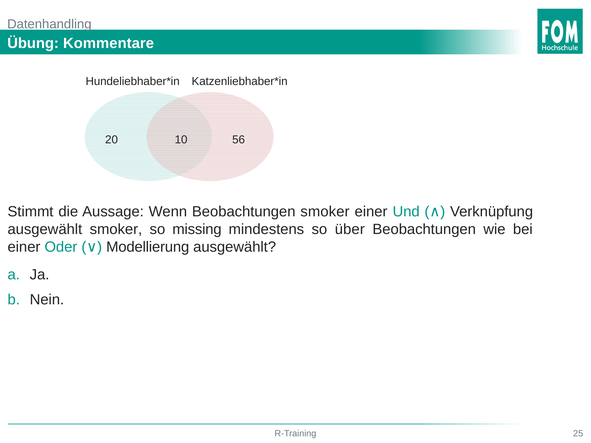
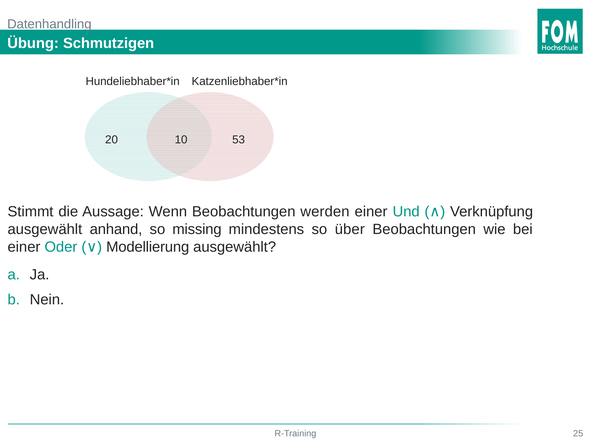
Kommentare: Kommentare -> Schmutzigen
56: 56 -> 53
Beobachtungen smoker: smoker -> werden
ausgewählt smoker: smoker -> anhand
